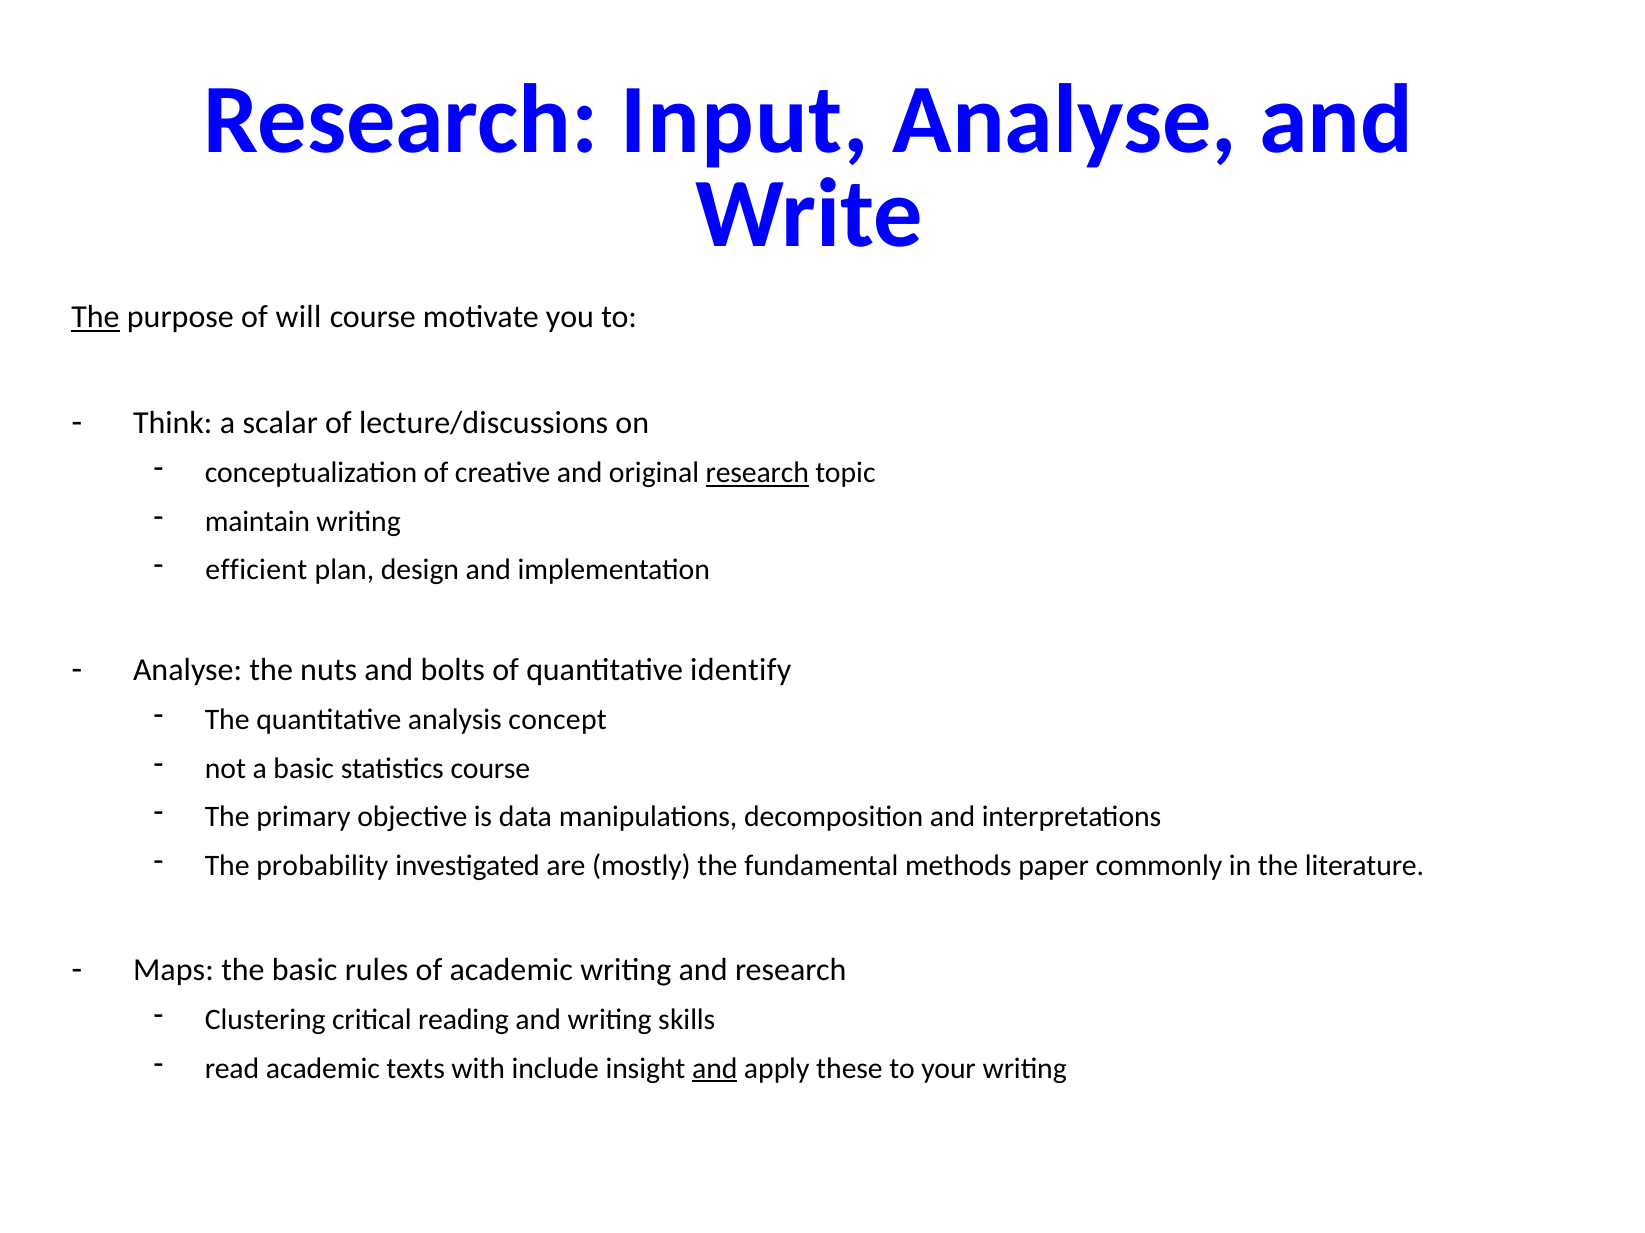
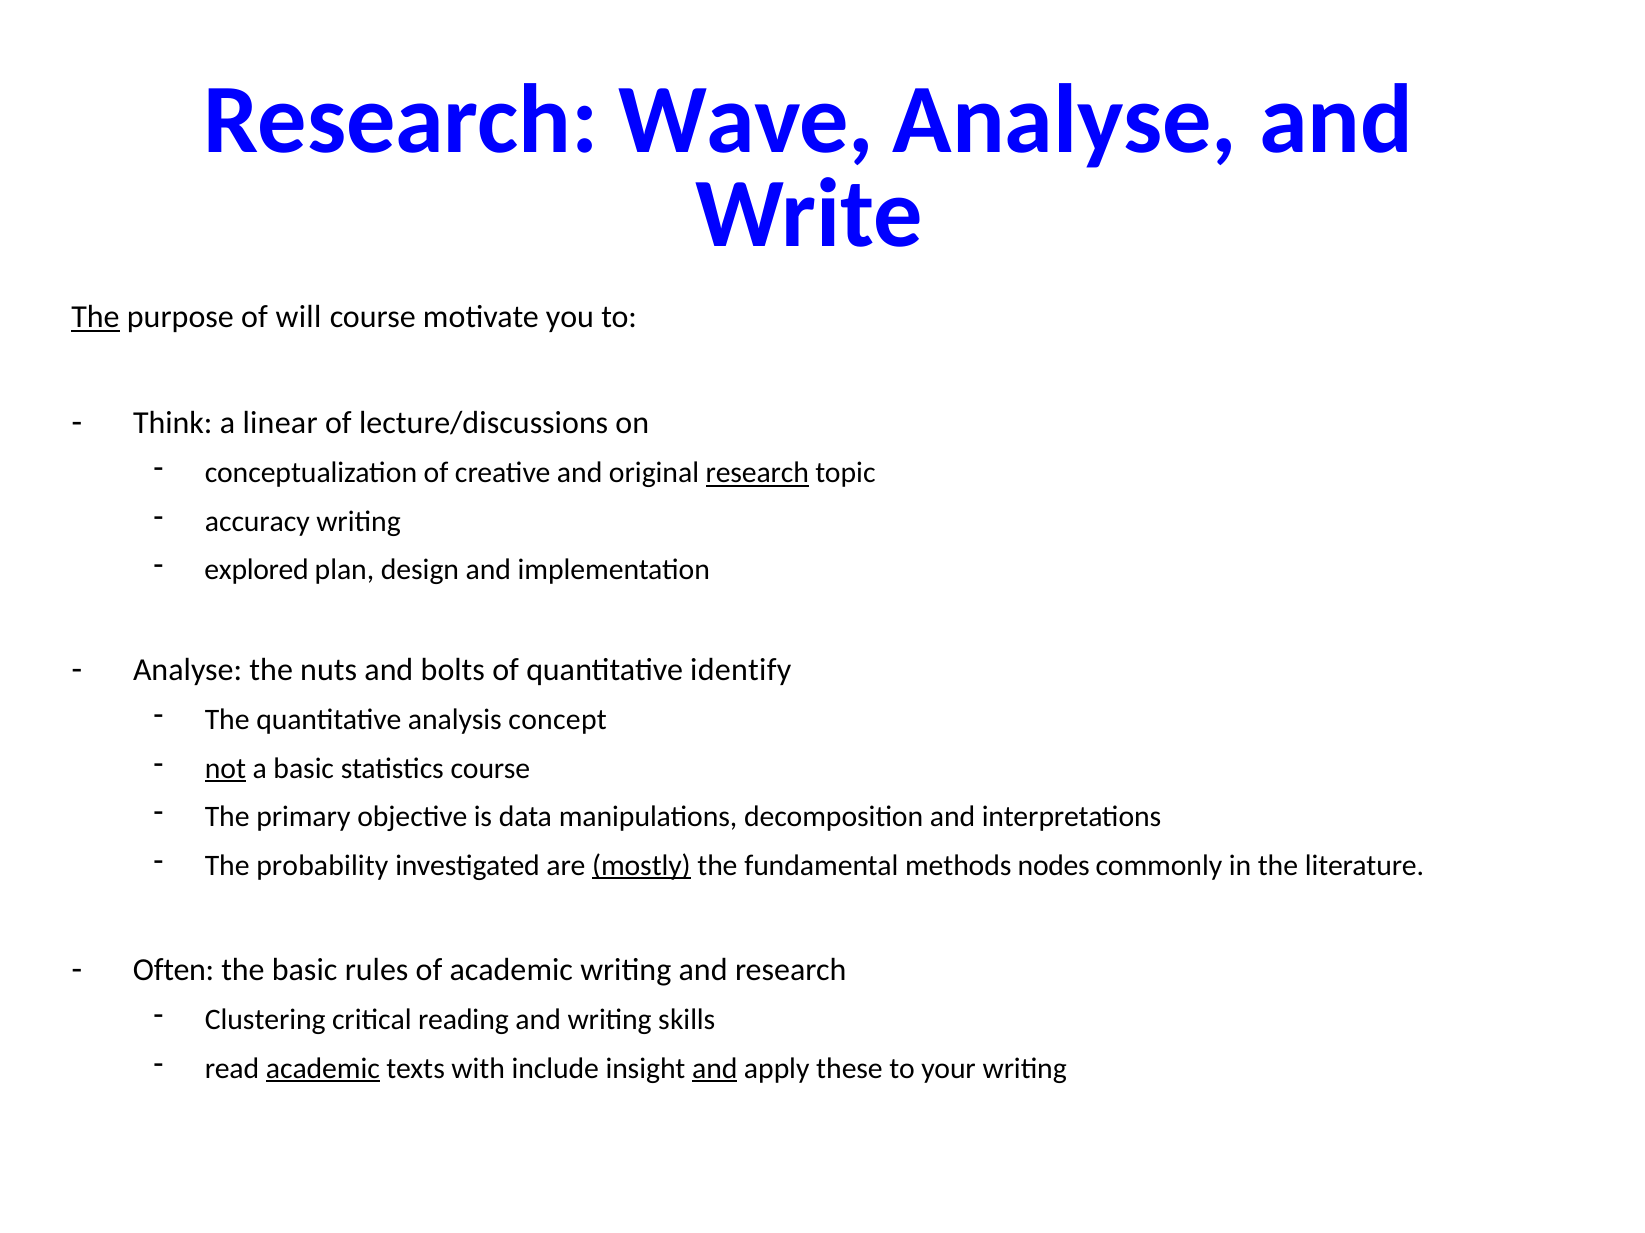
Input: Input -> Wave
scalar: scalar -> linear
maintain: maintain -> accuracy
efficient: efficient -> explored
not underline: none -> present
mostly underline: none -> present
paper: paper -> nodes
Maps: Maps -> Often
academic at (323, 1069) underline: none -> present
